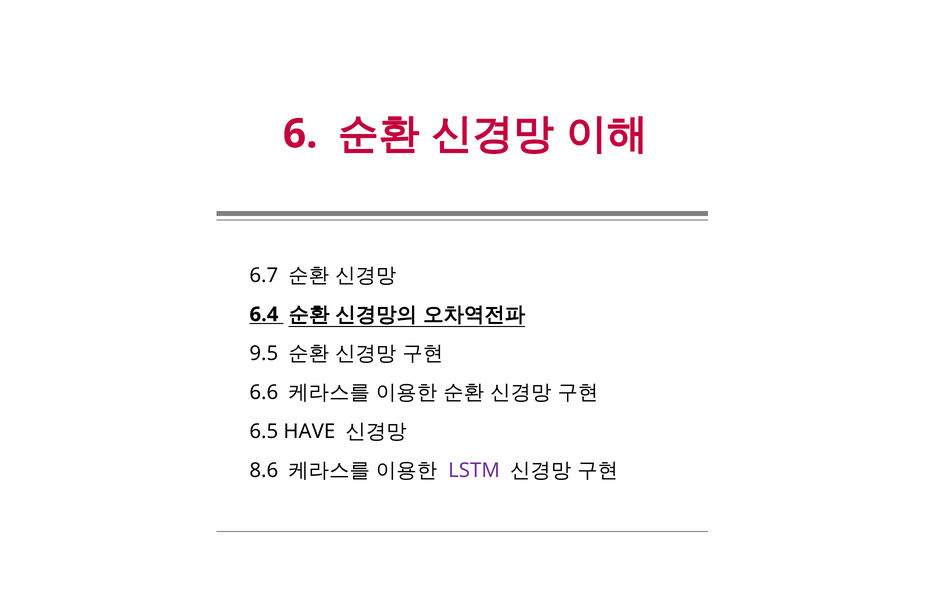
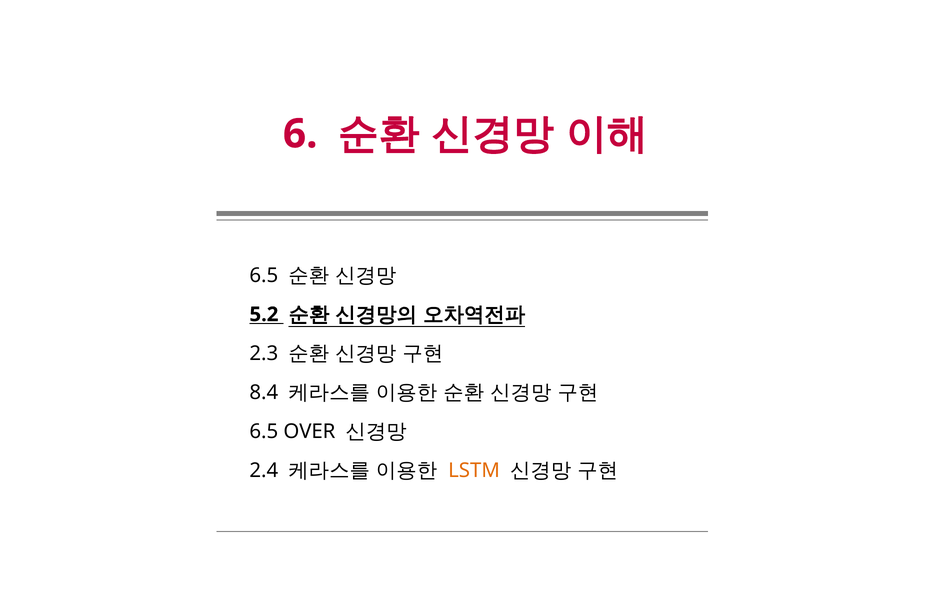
6.7 at (264, 276): 6.7 -> 6.5
6.4: 6.4 -> 5.2
9.5: 9.5 -> 2.3
6.6: 6.6 -> 8.4
HAVE: HAVE -> OVER
8.6: 8.6 -> 2.4
LSTM colour: purple -> orange
